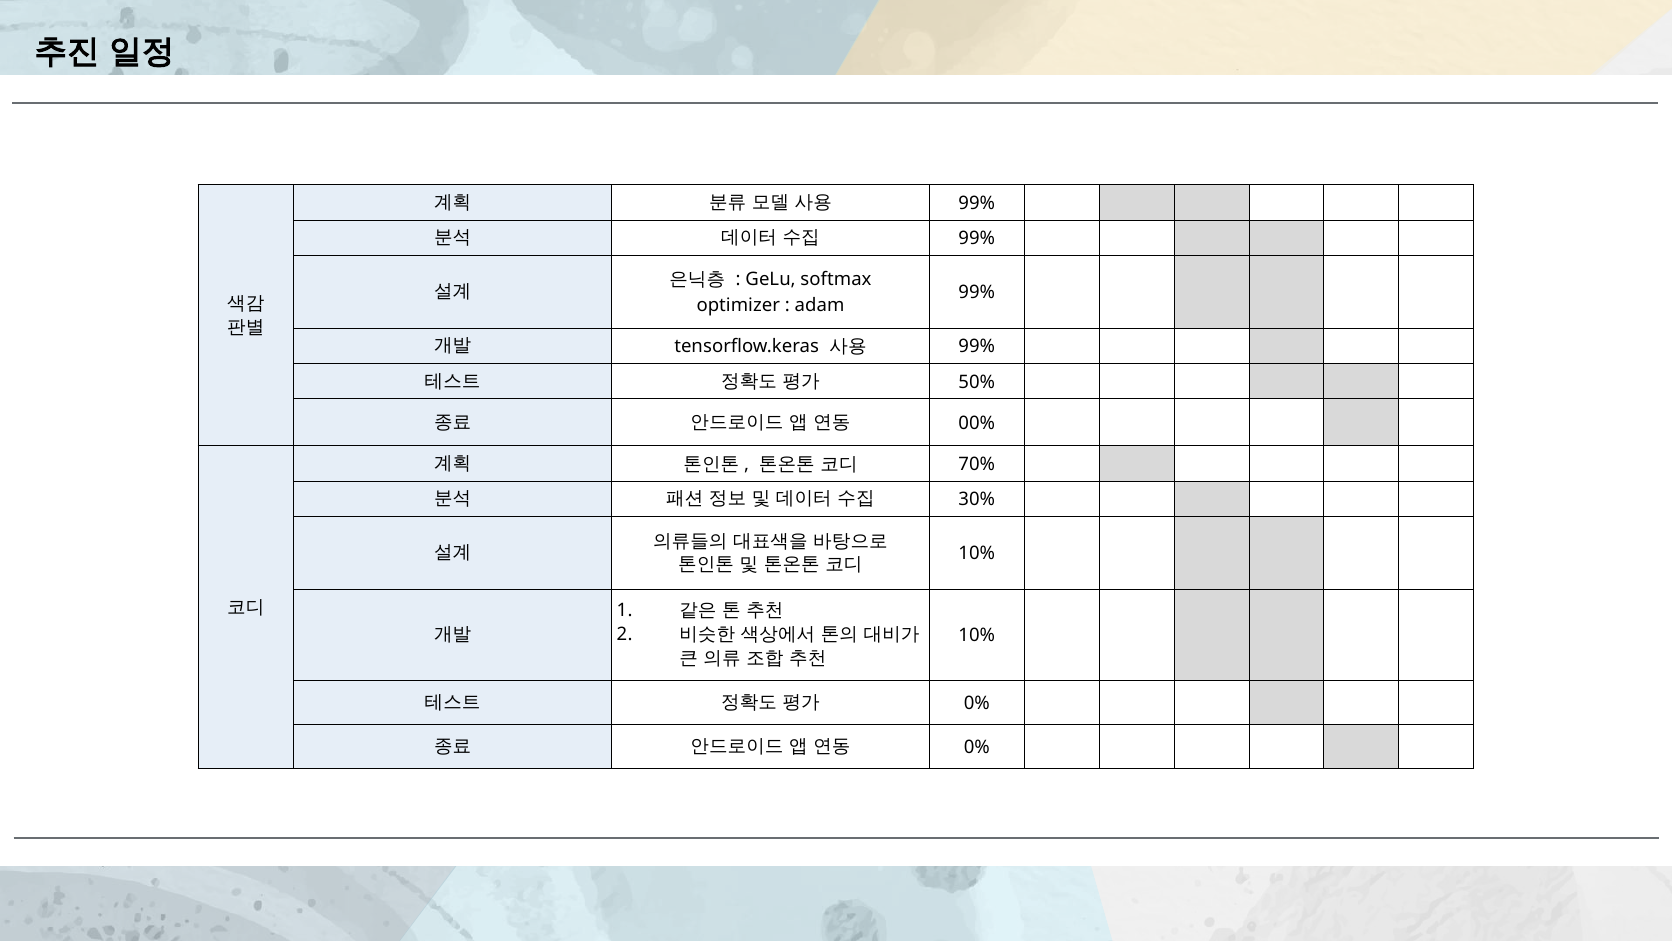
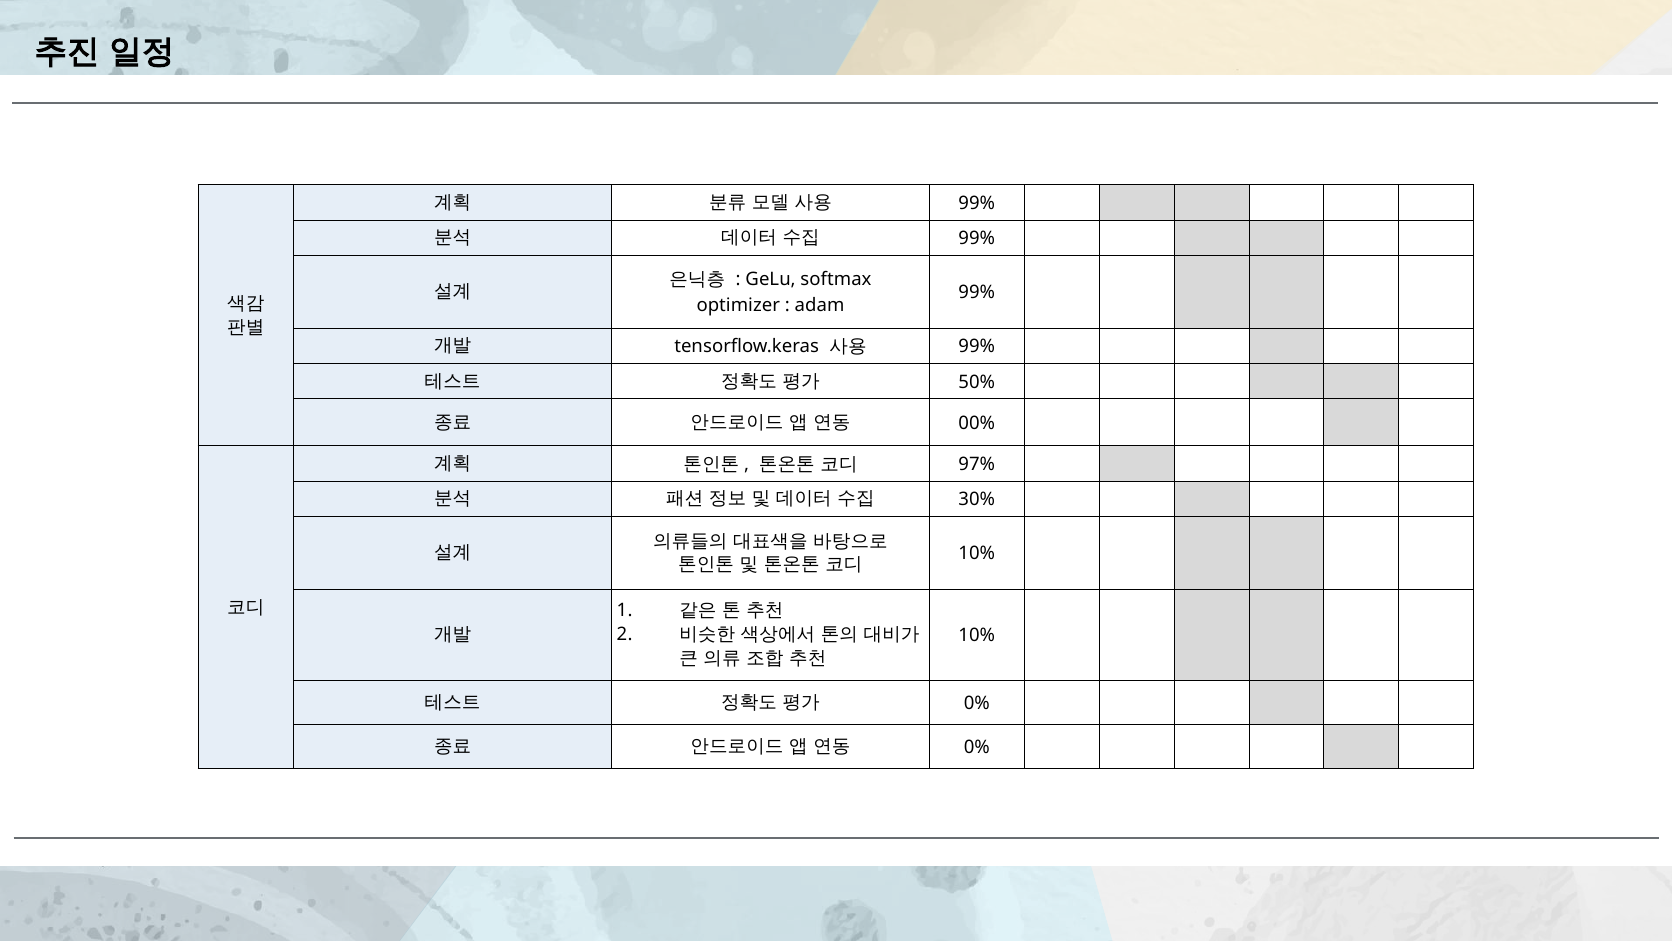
70%: 70% -> 97%
